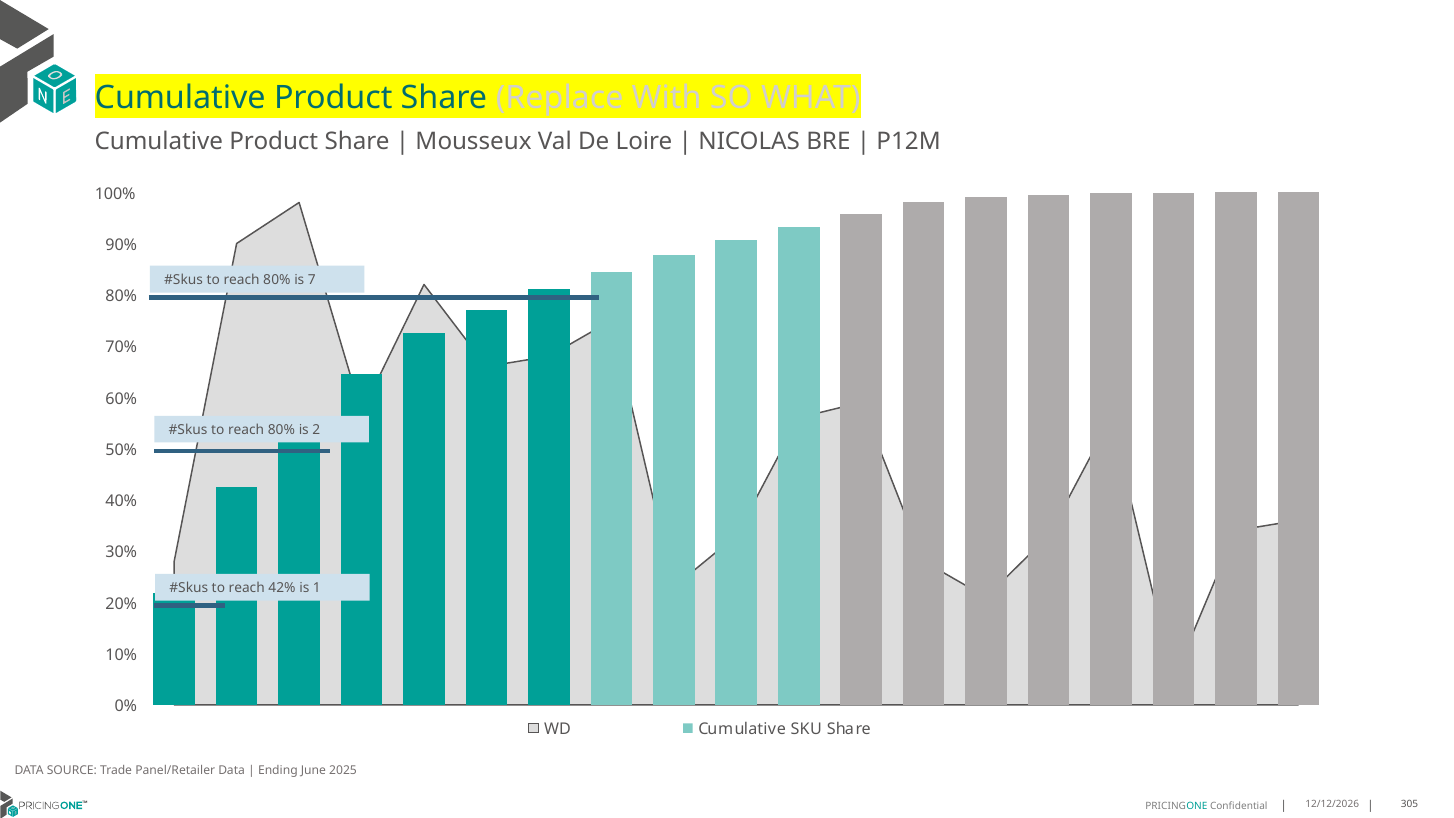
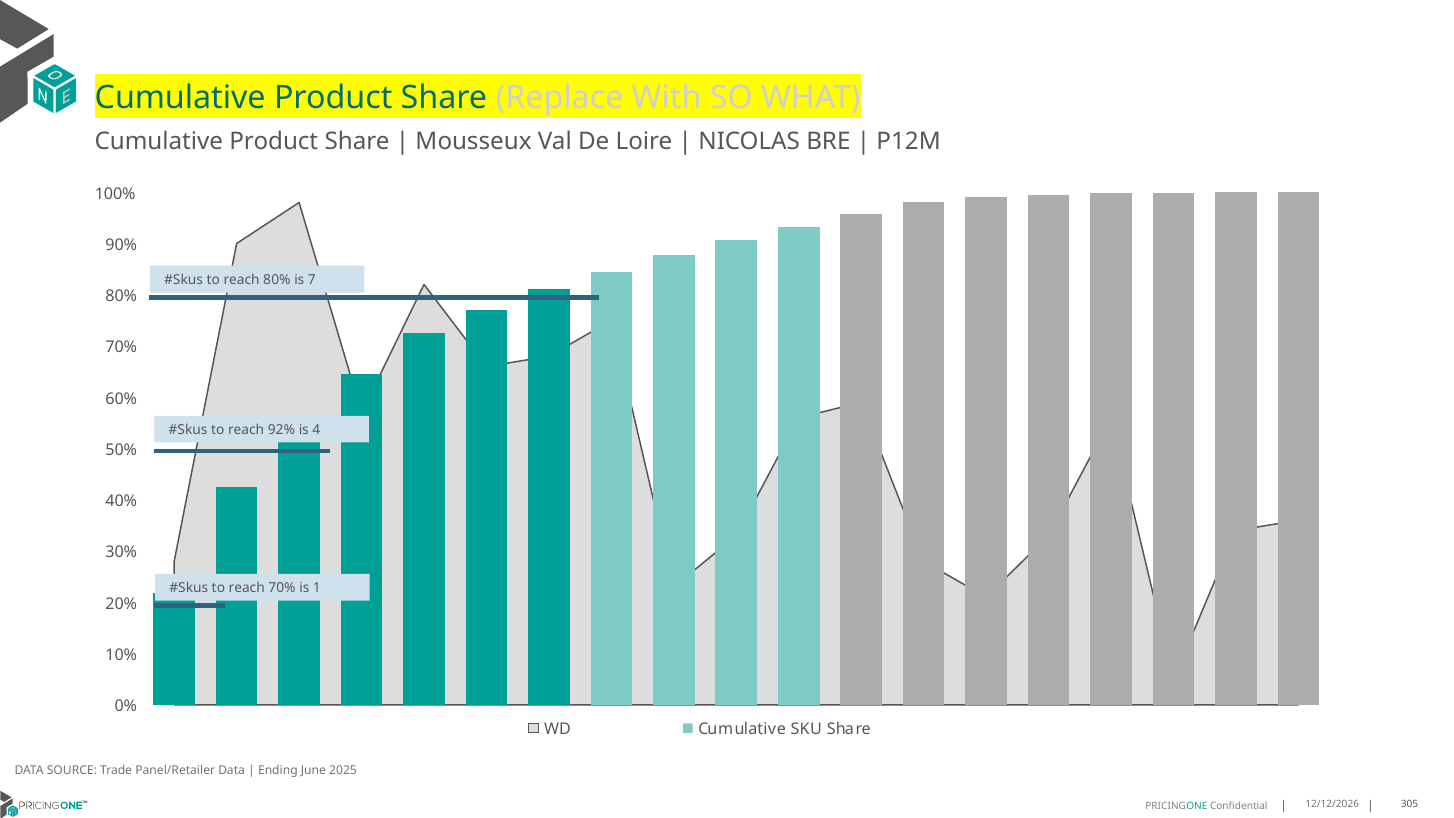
80% at (281, 430): 80% -> 92%
2: 2 -> 4
reach 42%: 42% -> 70%
